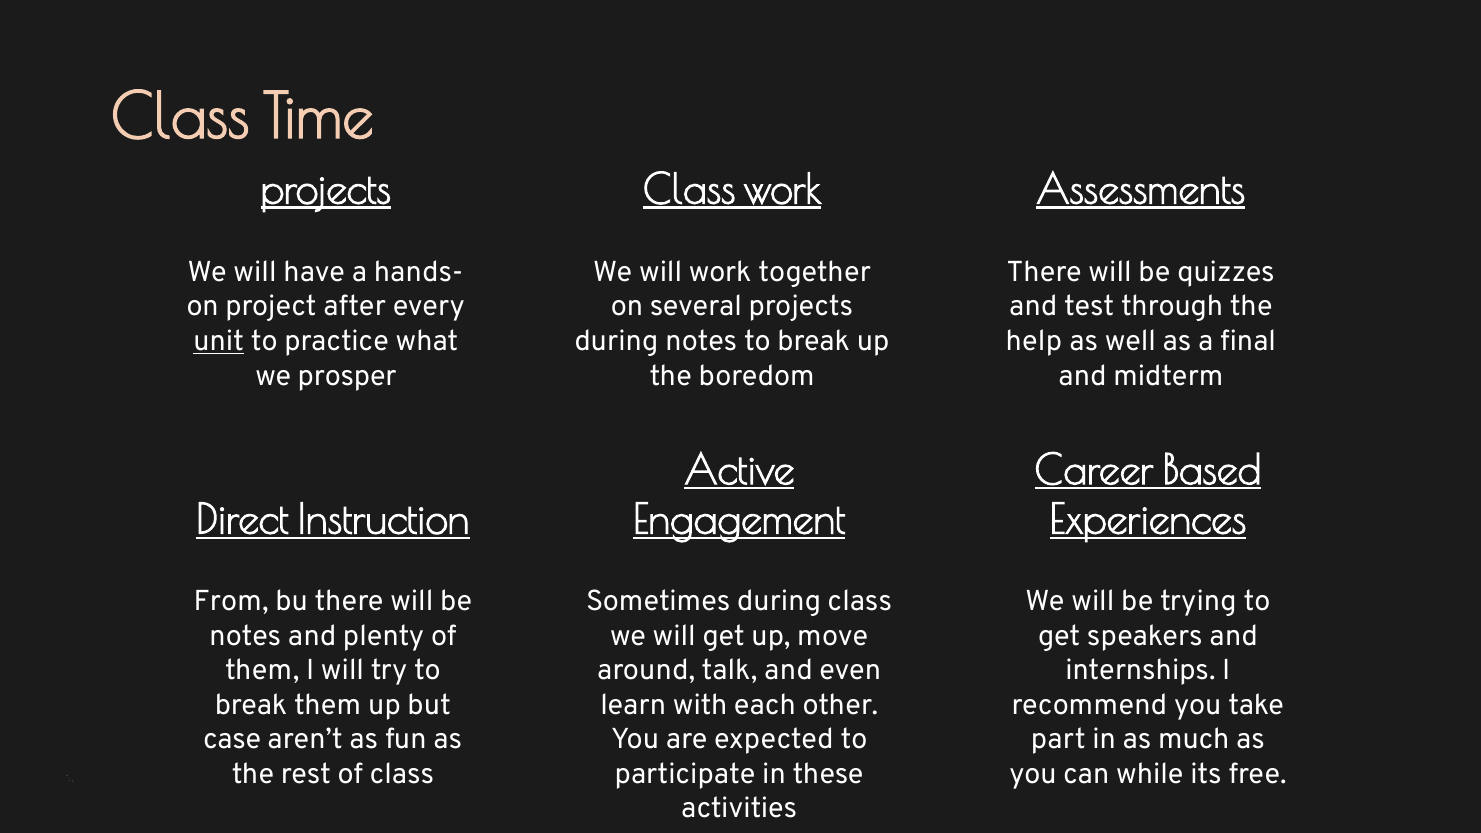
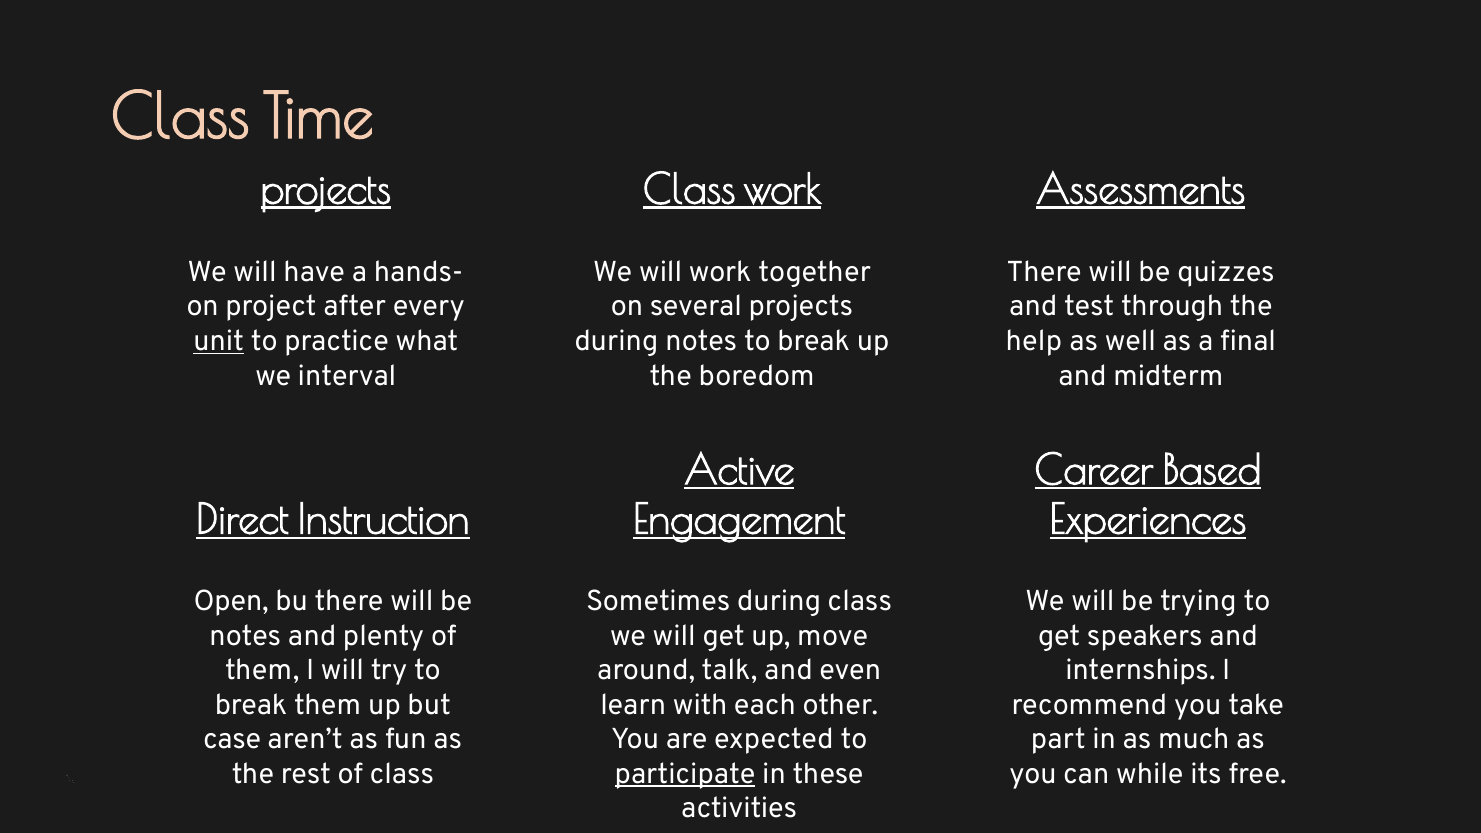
prosper: prosper -> interval
From: From -> Open
participate underline: none -> present
